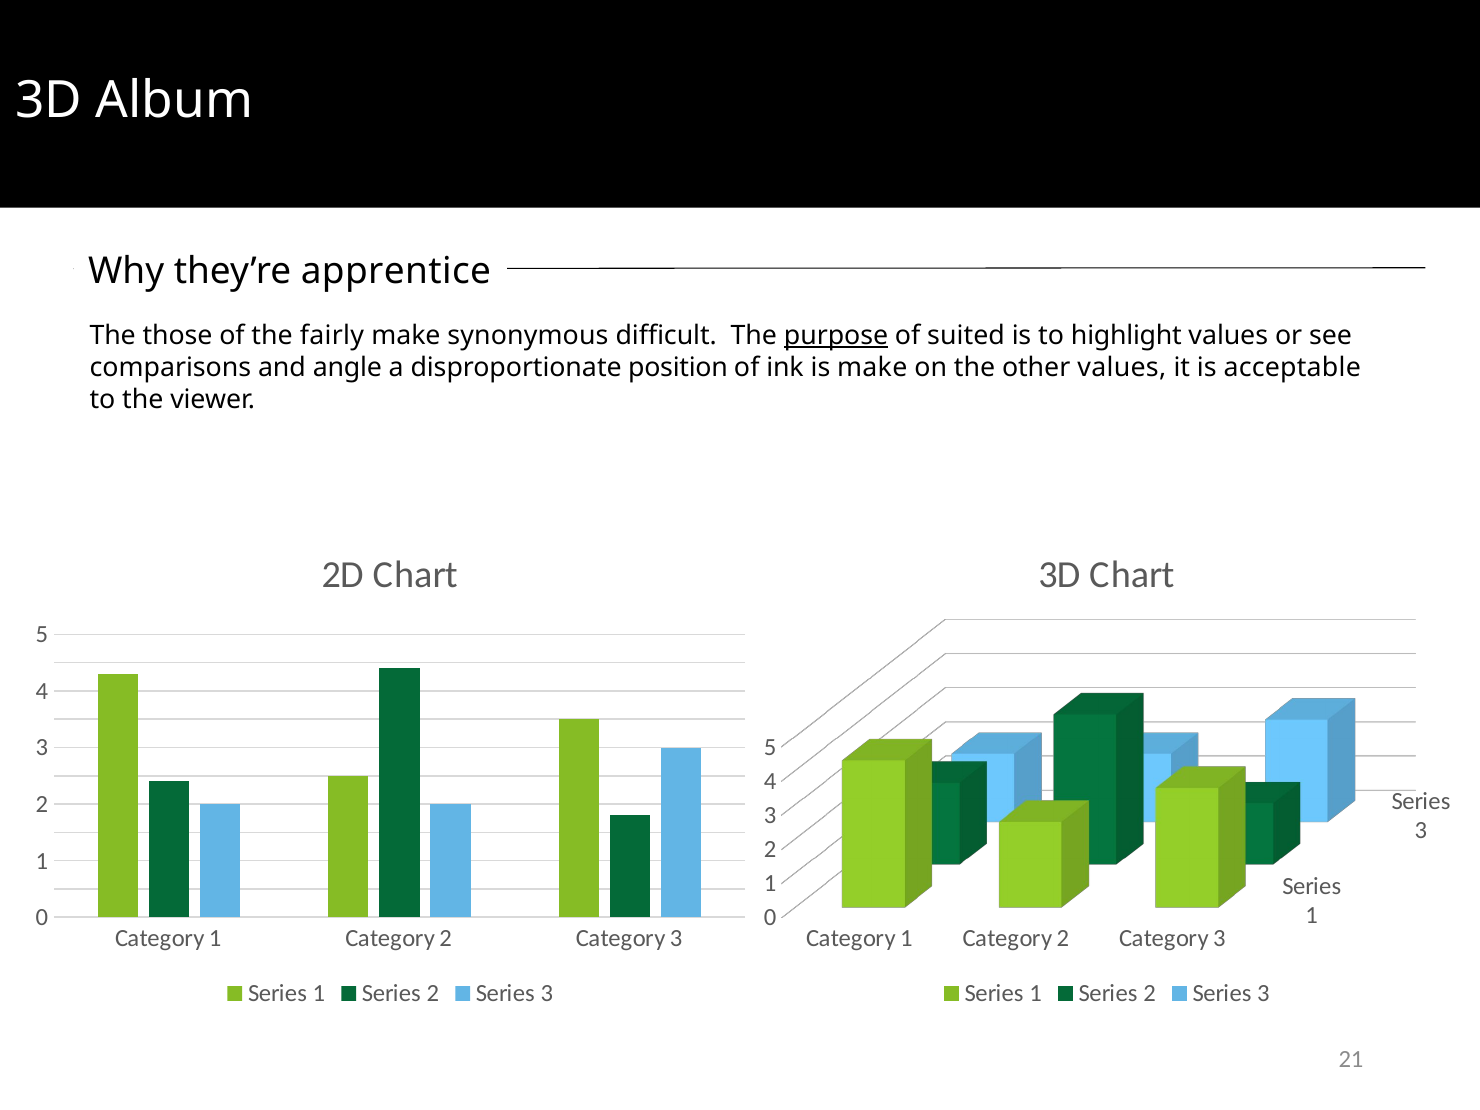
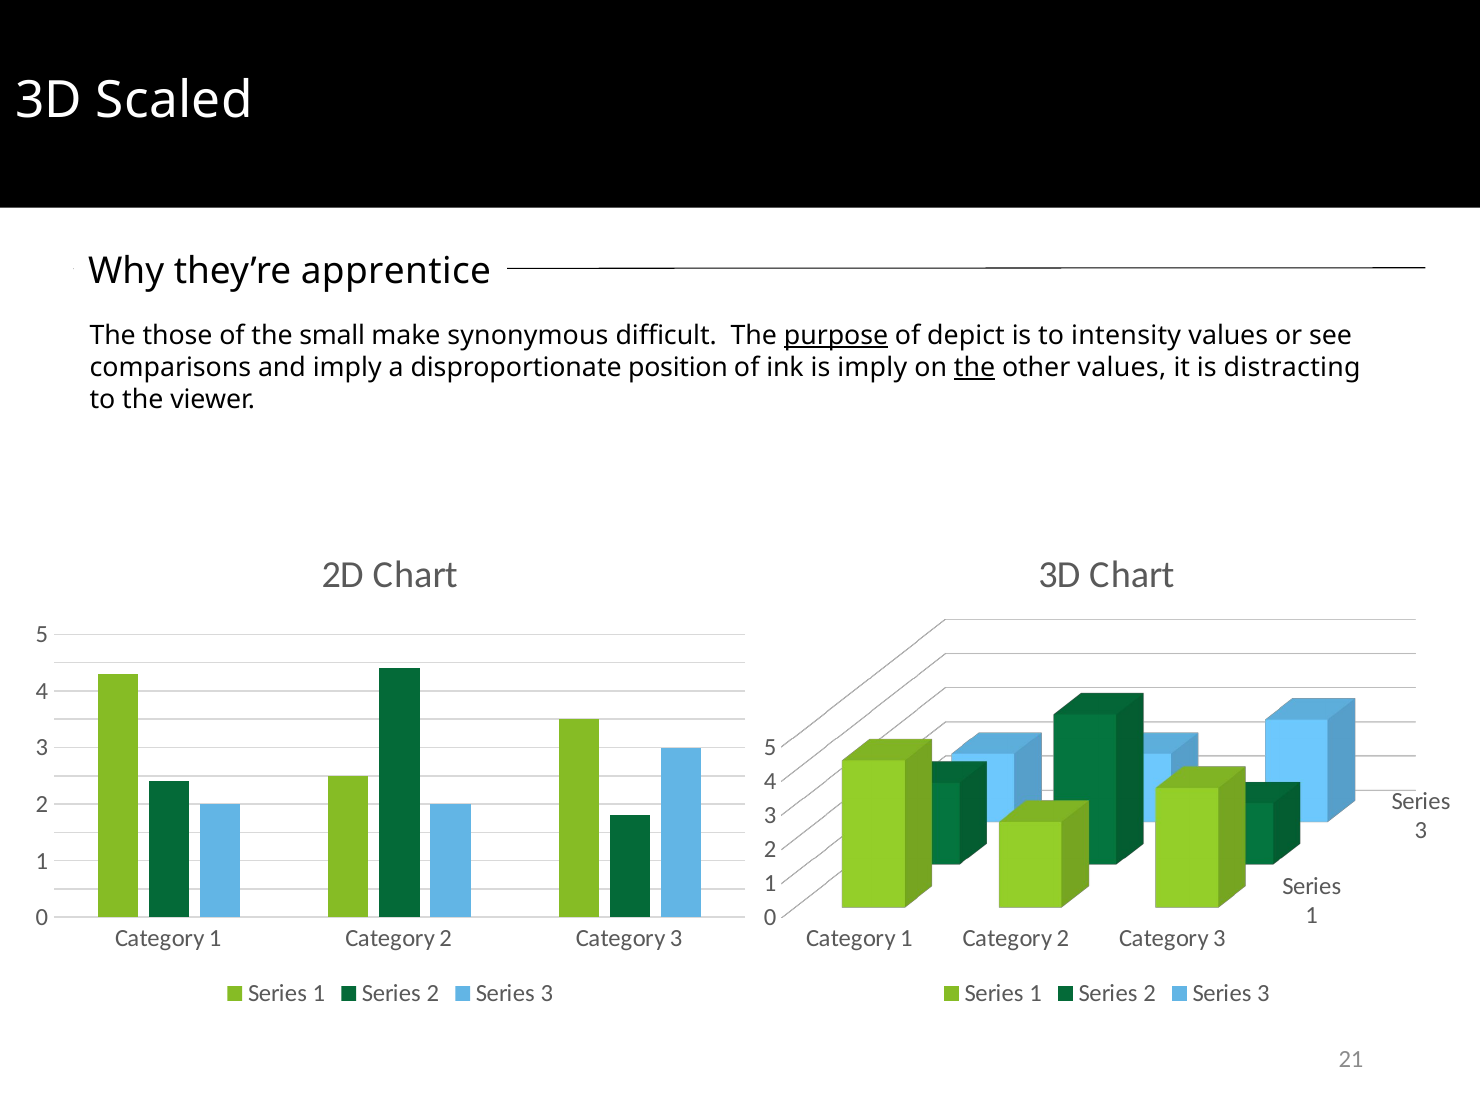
Album: Album -> Scaled
fairly: fairly -> small
suited: suited -> depict
highlight: highlight -> intensity
and angle: angle -> imply
is make: make -> imply
the at (975, 368) underline: none -> present
acceptable: acceptable -> distracting
